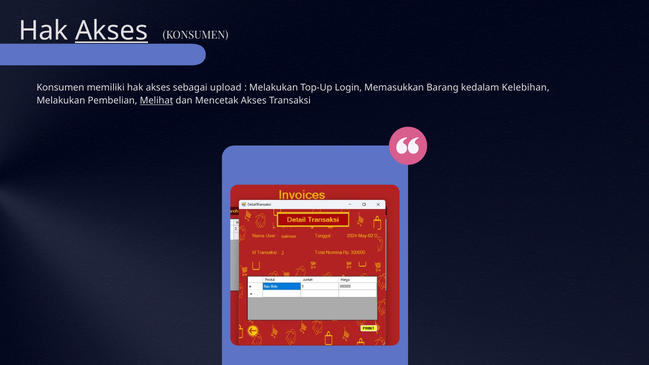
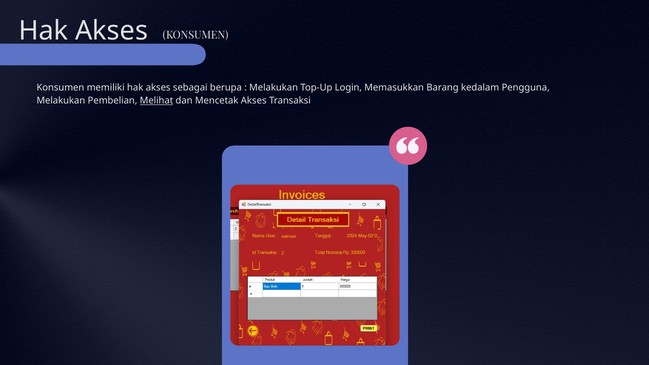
Akses at (112, 31) underline: present -> none
upload: upload -> berupa
Kelebihan: Kelebihan -> Pengguna
